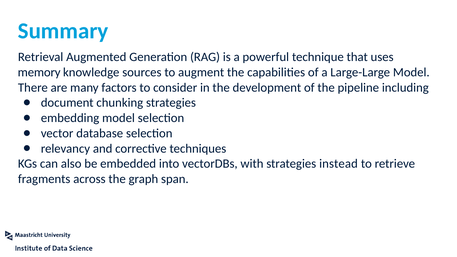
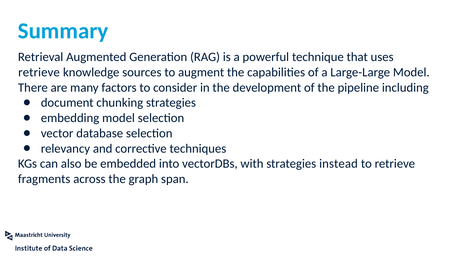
memory at (39, 72): memory -> retrieve
